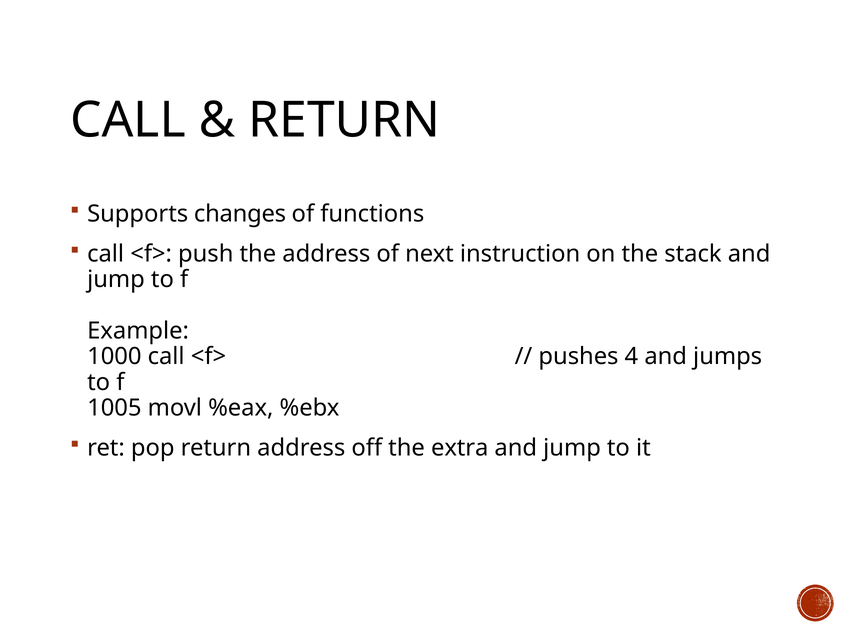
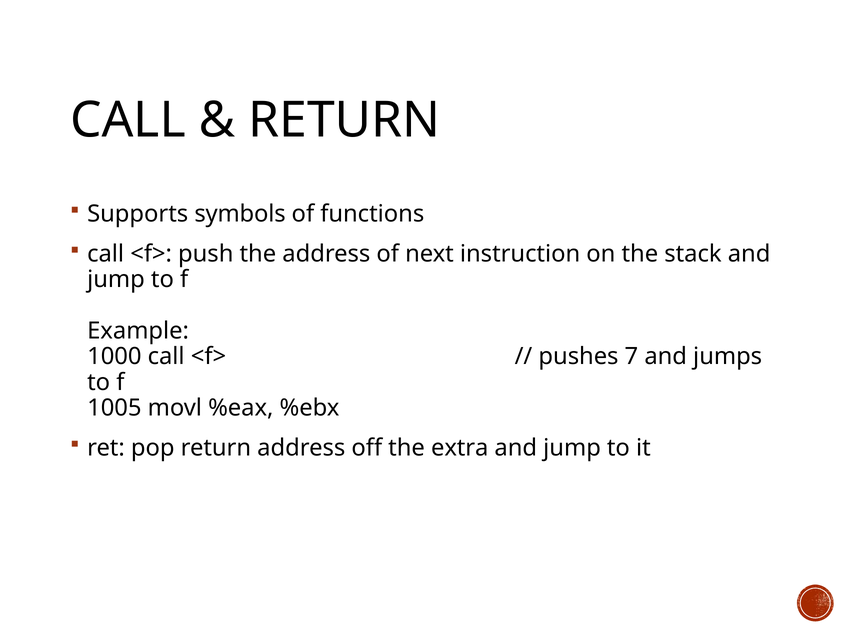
changes: changes -> symbols
4: 4 -> 7
